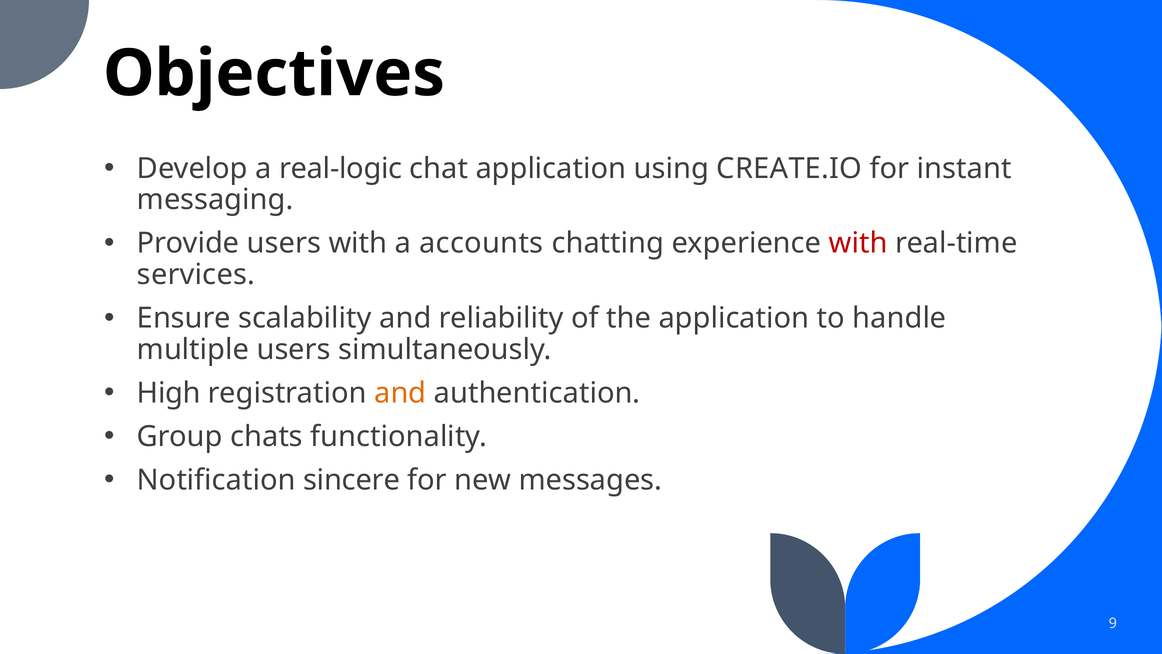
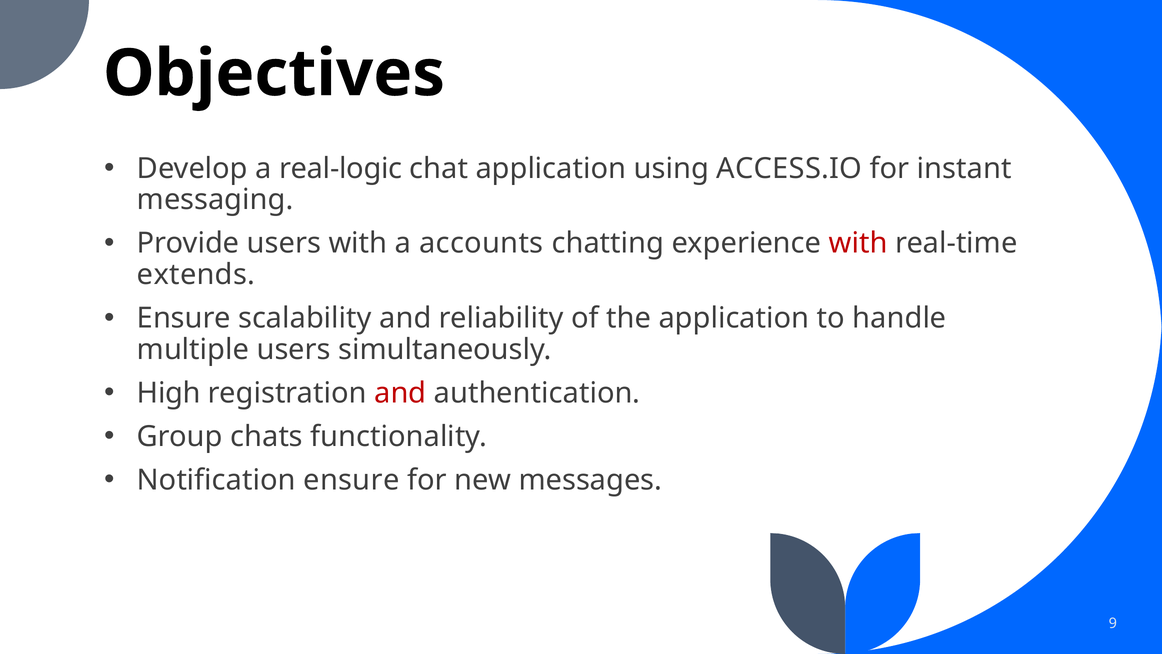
CREATE.IO: CREATE.IO -> ACCESS.IO
services: services -> extends
and at (400, 393) colour: orange -> red
Notification sincere: sincere -> ensure
